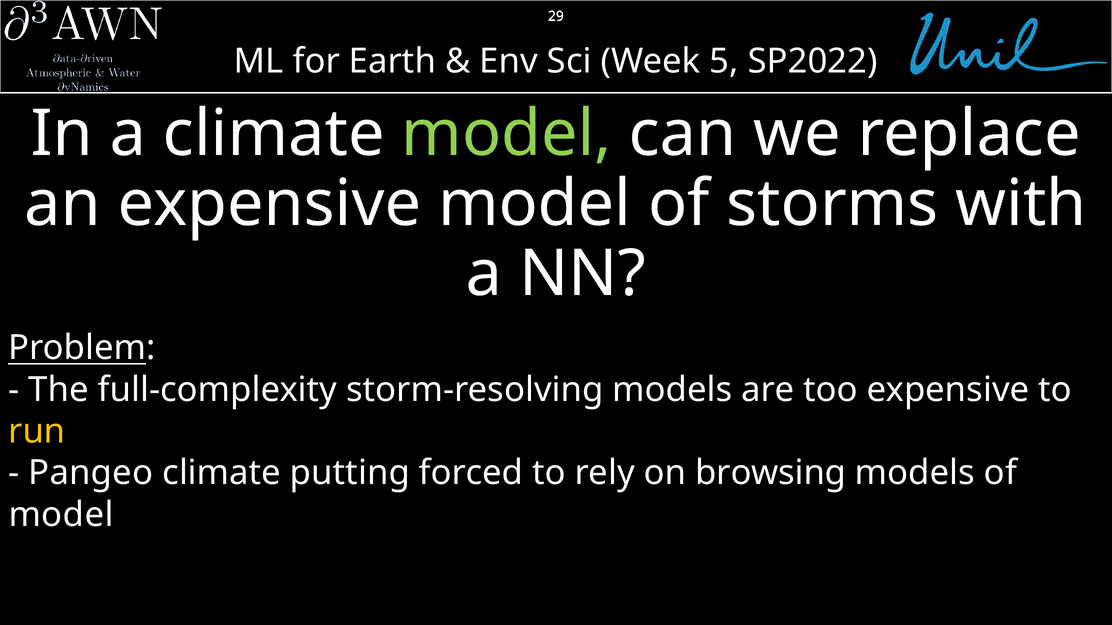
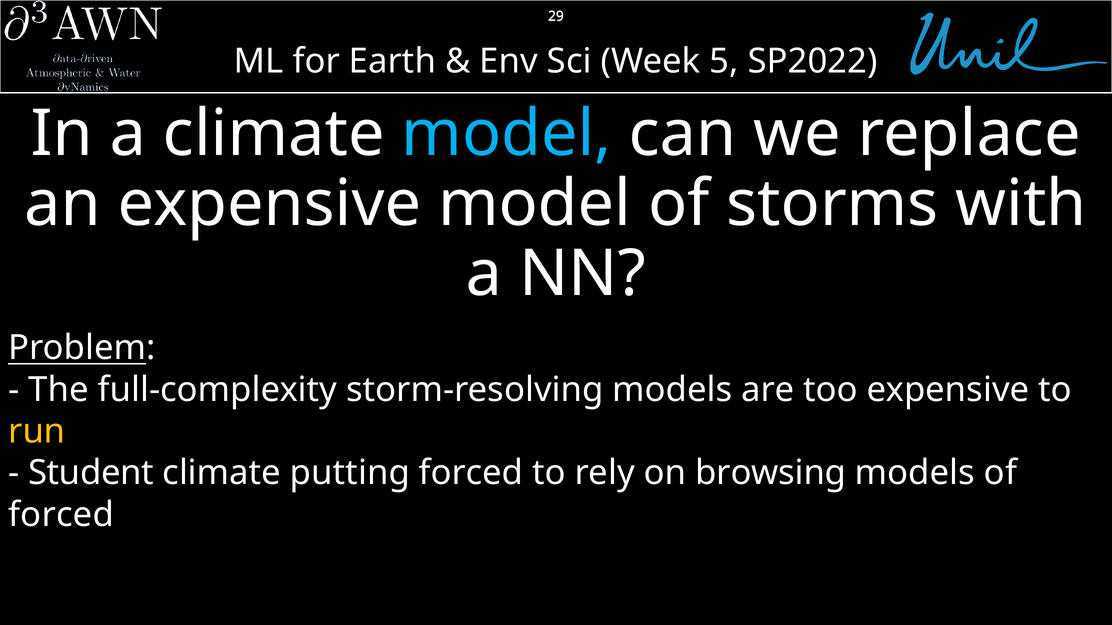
model at (507, 134) colour: light green -> light blue
Pangeo: Pangeo -> Student
model at (61, 515): model -> forced
